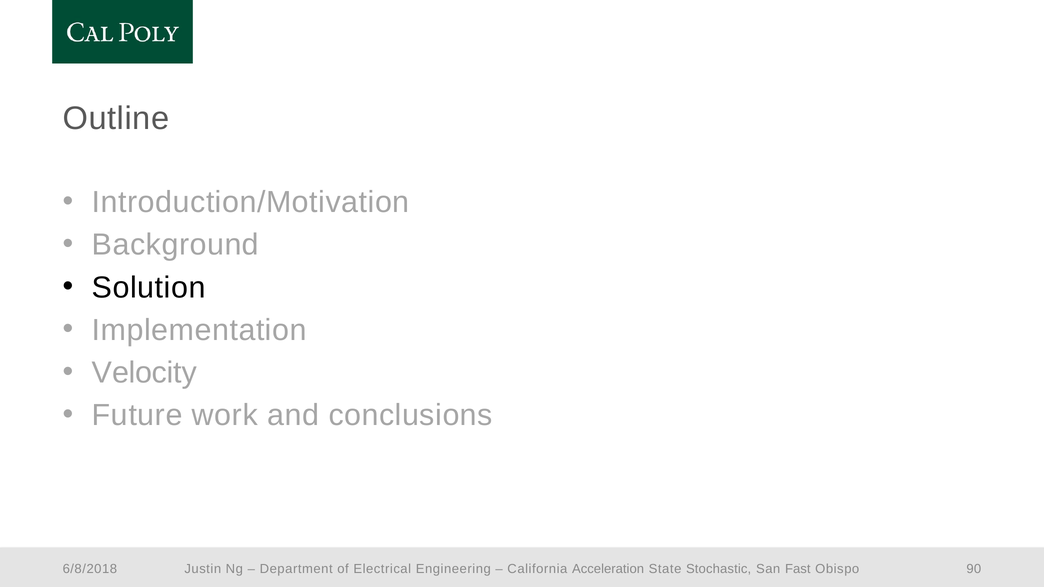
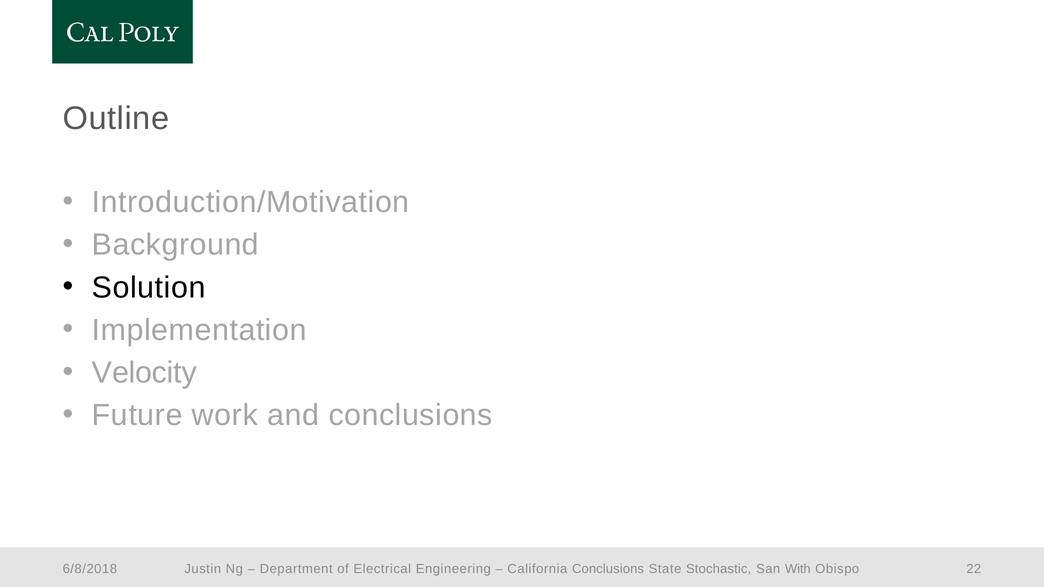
California Acceleration: Acceleration -> Conclusions
Fast: Fast -> With
90: 90 -> 22
